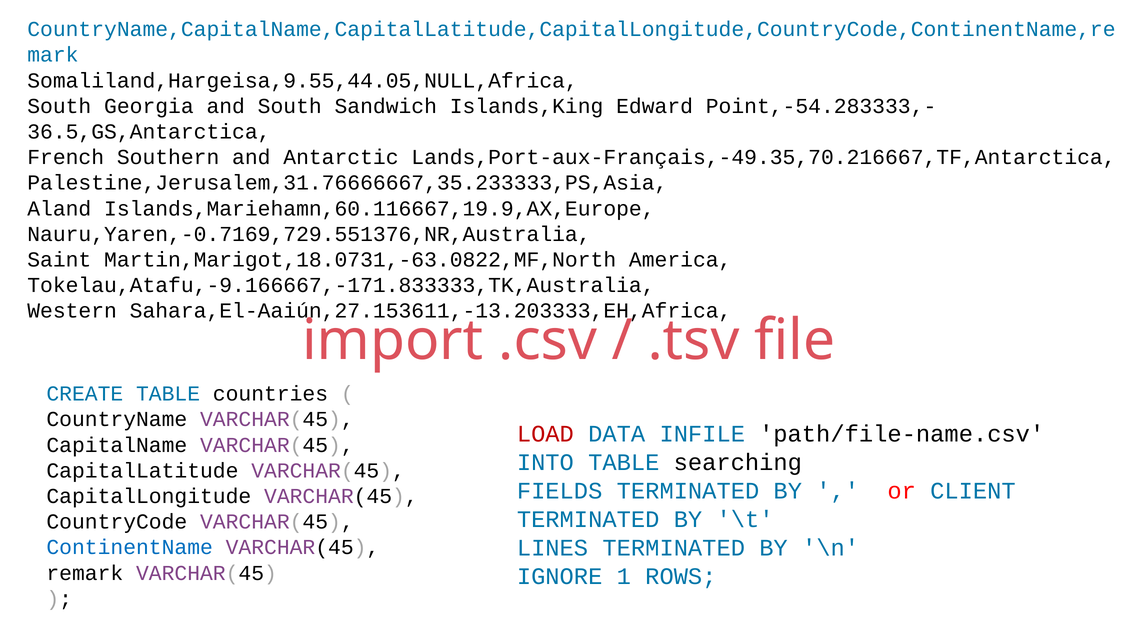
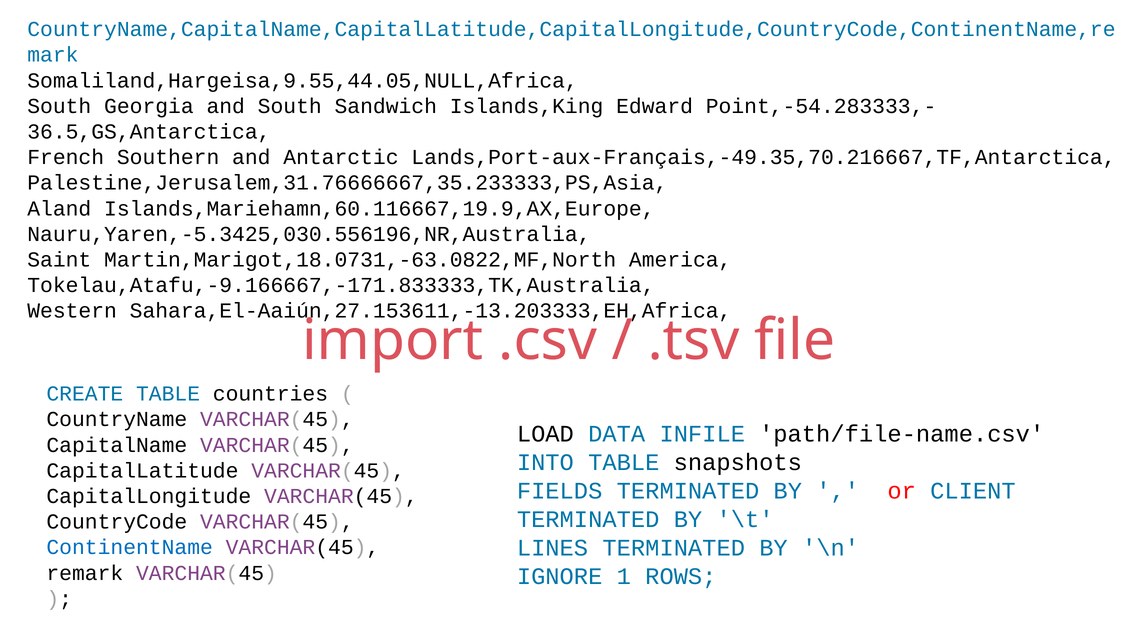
Nauru,Yaren,-0.7169,729.551376,NR,Australia: Nauru,Yaren,-0.7169,729.551376,NR,Australia -> Nauru,Yaren,-5.3425,030.556196,NR,Australia
LOAD colour: red -> black
searching: searching -> snapshots
